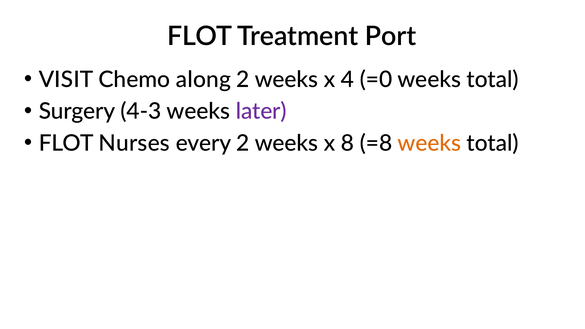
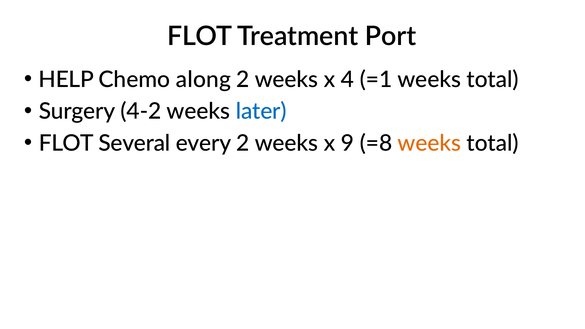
VISIT: VISIT -> HELP
=0: =0 -> =1
4-3: 4-3 -> 4-2
later colour: purple -> blue
Nurses: Nurses -> Several
8: 8 -> 9
